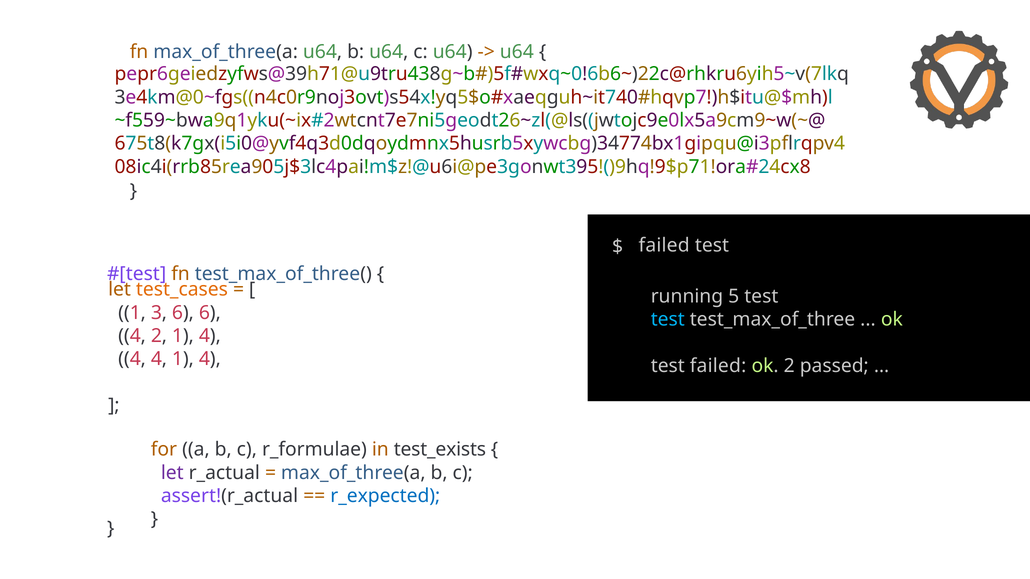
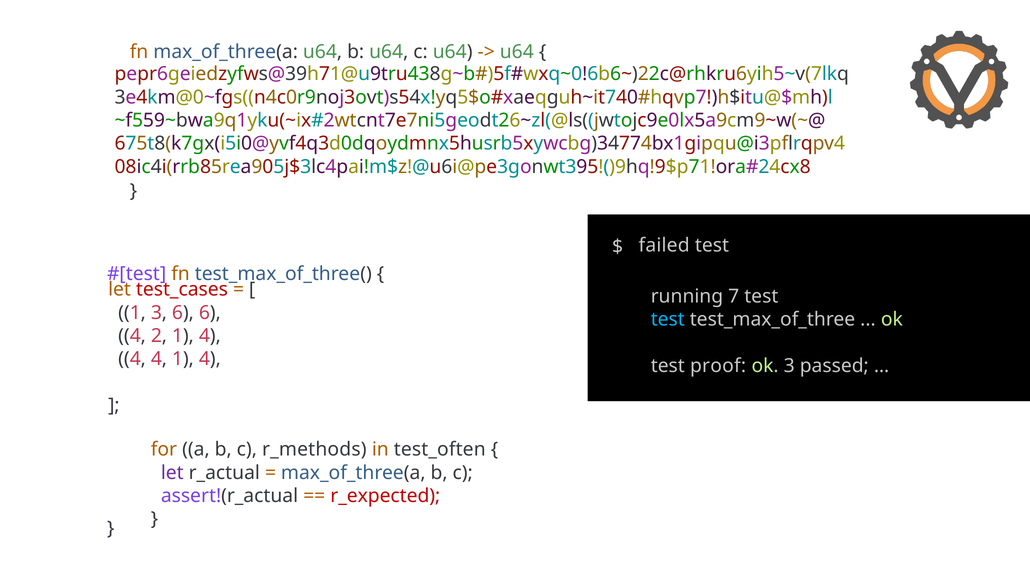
test_cases colour: orange -> red
5: 5 -> 7
test failed: failed -> proof
ok 2: 2 -> 3
r_formulae: r_formulae -> r_methods
test_exists: test_exists -> test_often
r_expected colour: blue -> red
